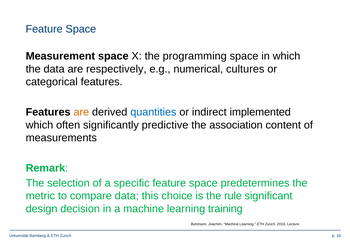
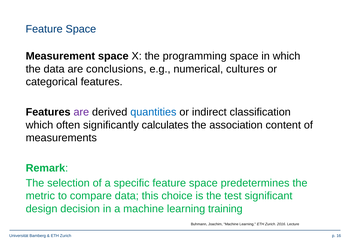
respectively: respectively -> conclusions
are at (81, 112) colour: orange -> purple
implemented: implemented -> classification
predictive: predictive -> calculates
rule: rule -> test
